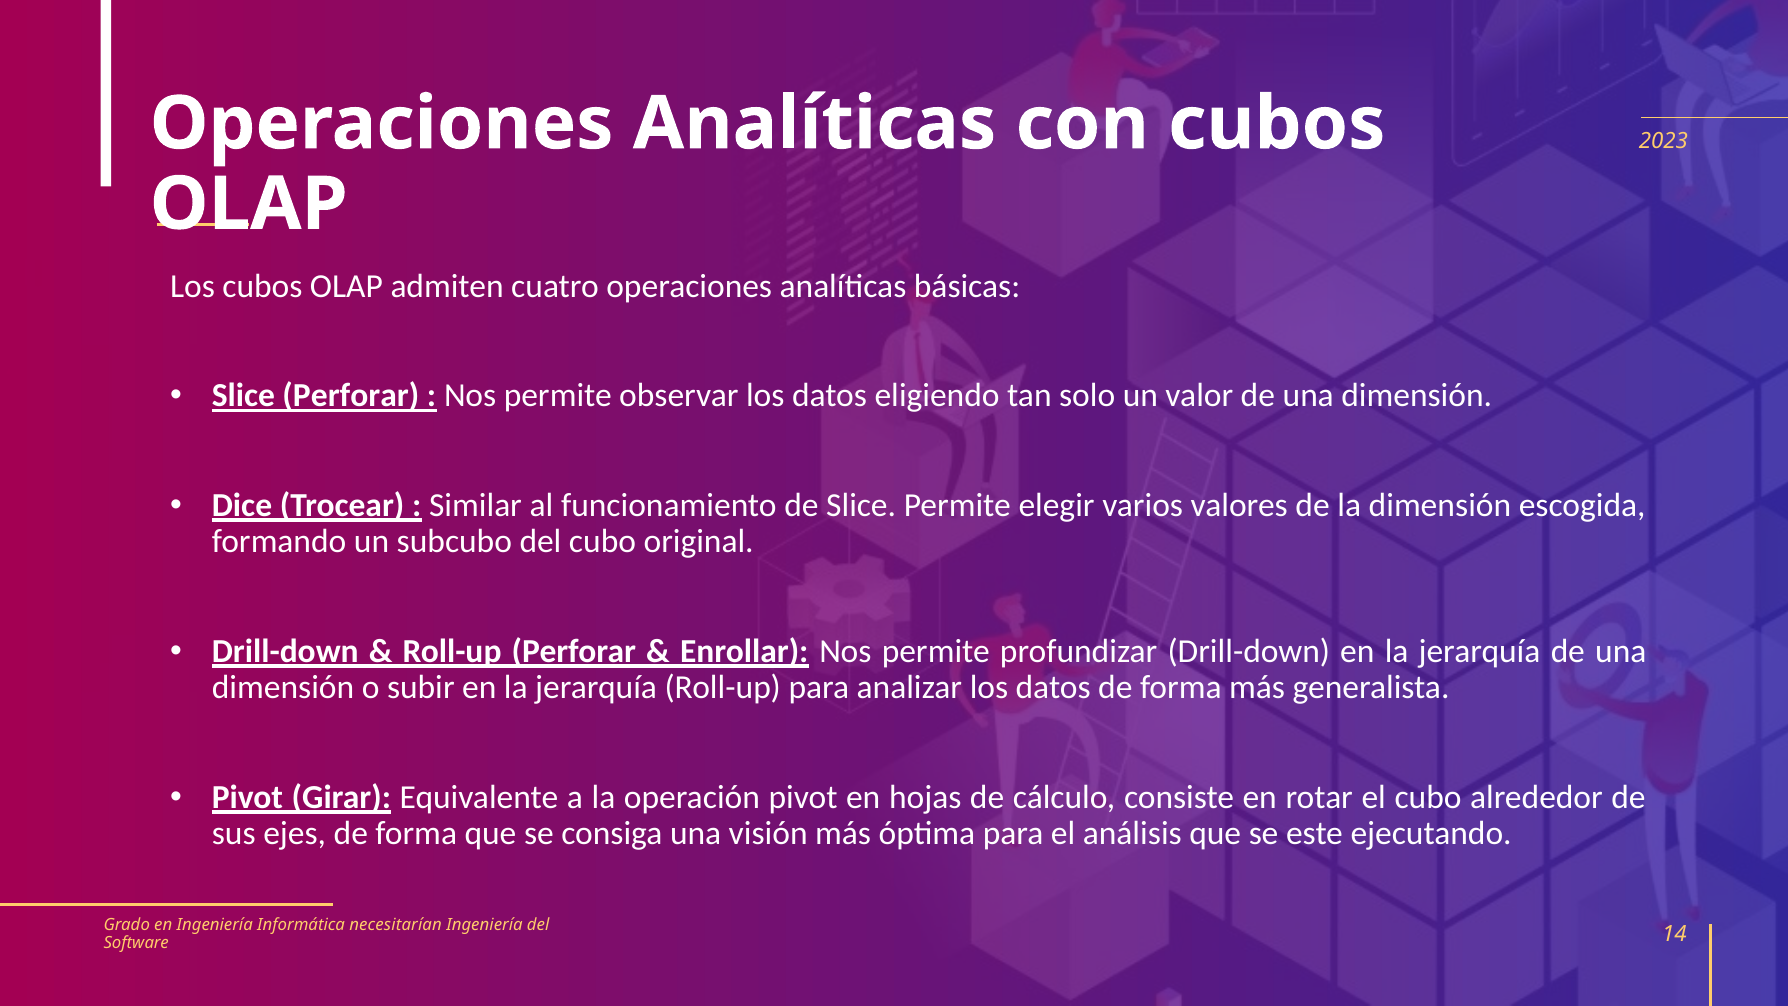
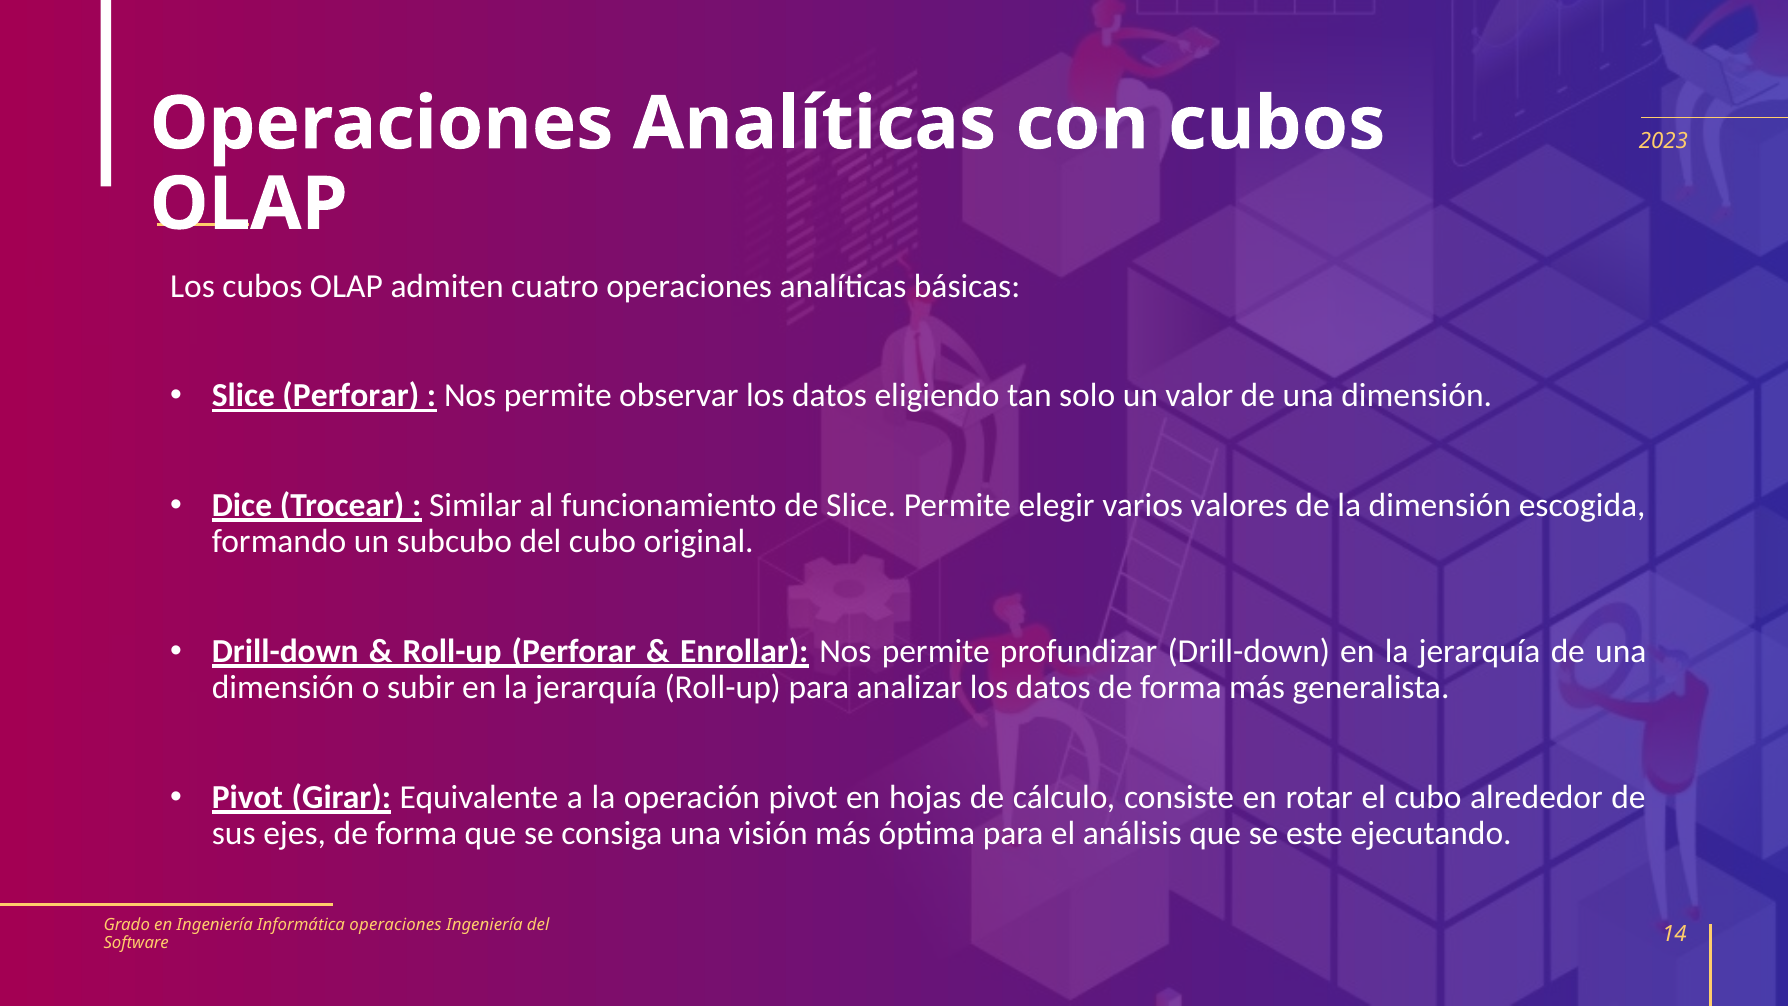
Informática necesitarían: necesitarían -> operaciones
